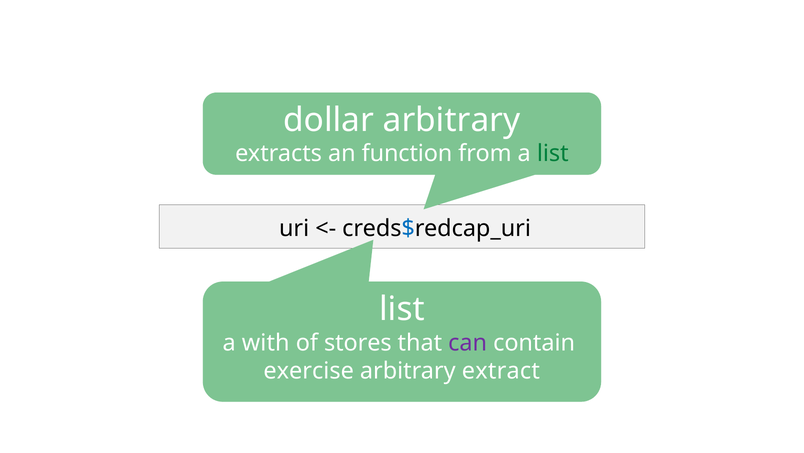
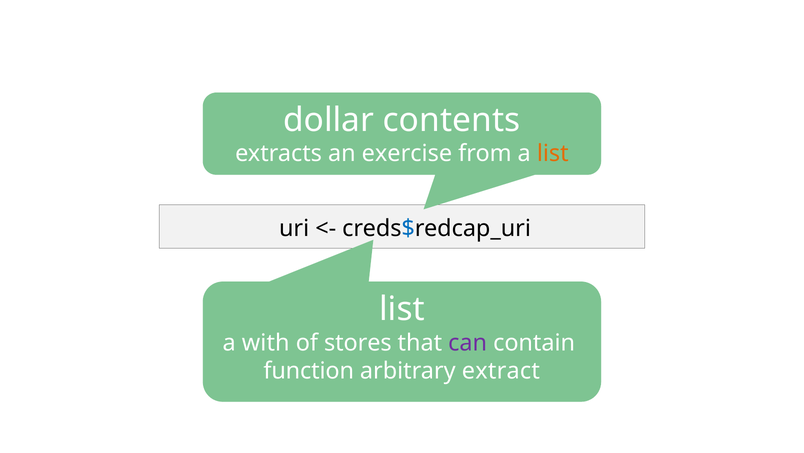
dollar arbitrary: arbitrary -> contents
function: function -> exercise
list at (553, 153) colour: green -> orange
exercise: exercise -> function
